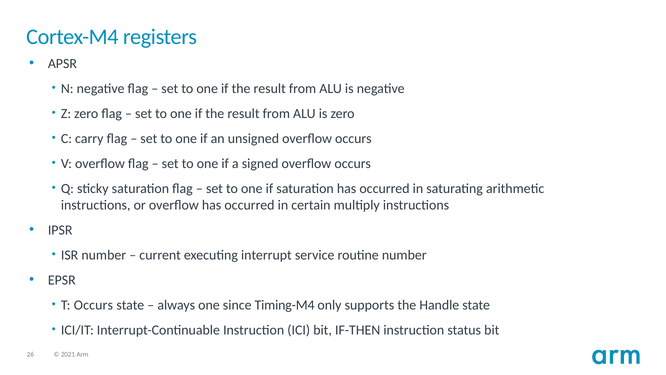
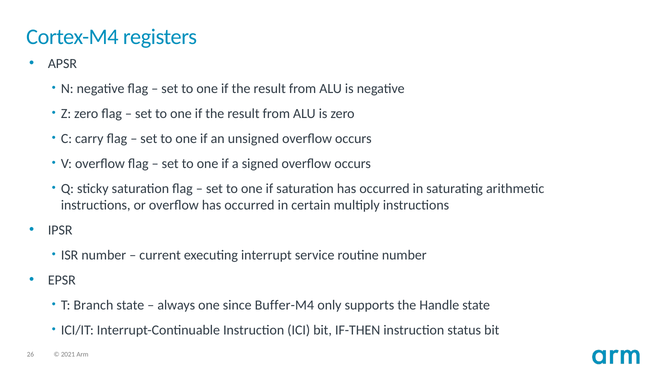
T Occurs: Occurs -> Branch
Timing-M4: Timing-M4 -> Buffer-M4
